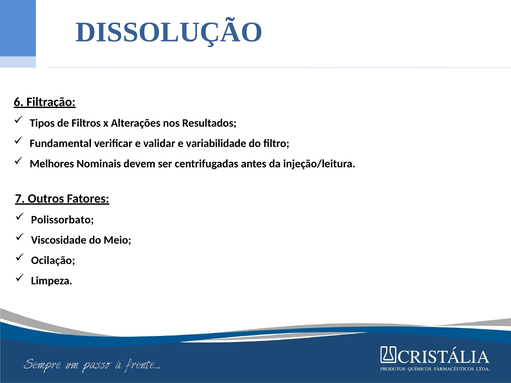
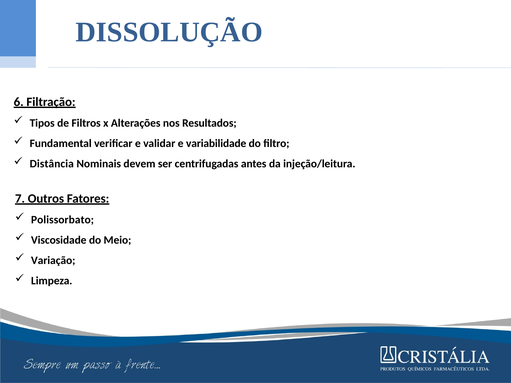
Melhores: Melhores -> Distância
Ocilação: Ocilação -> Variação
